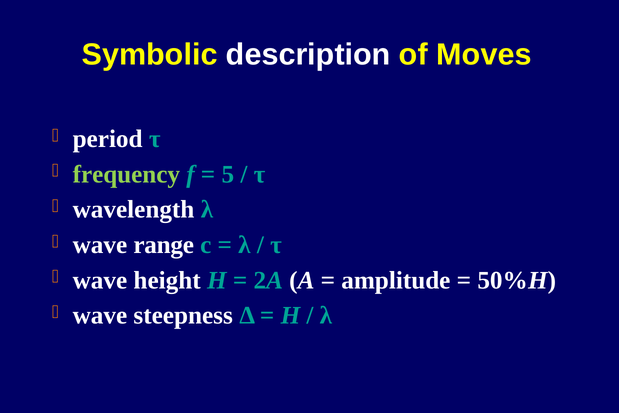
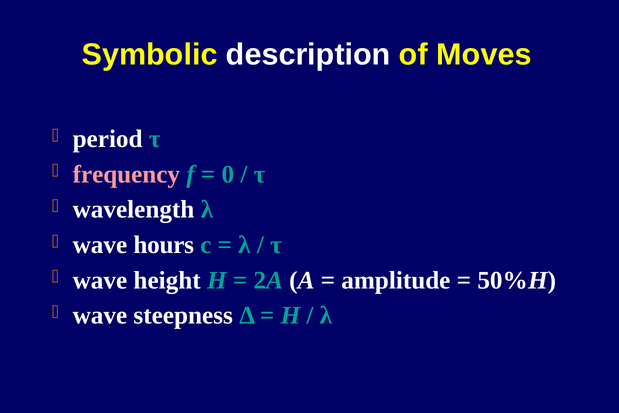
frequency colour: light green -> pink
5: 5 -> 0
range: range -> hours
